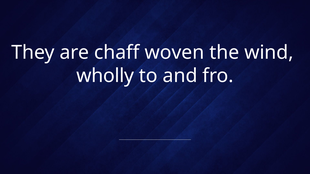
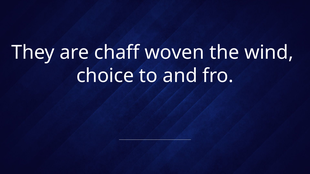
wholly: wholly -> choice
